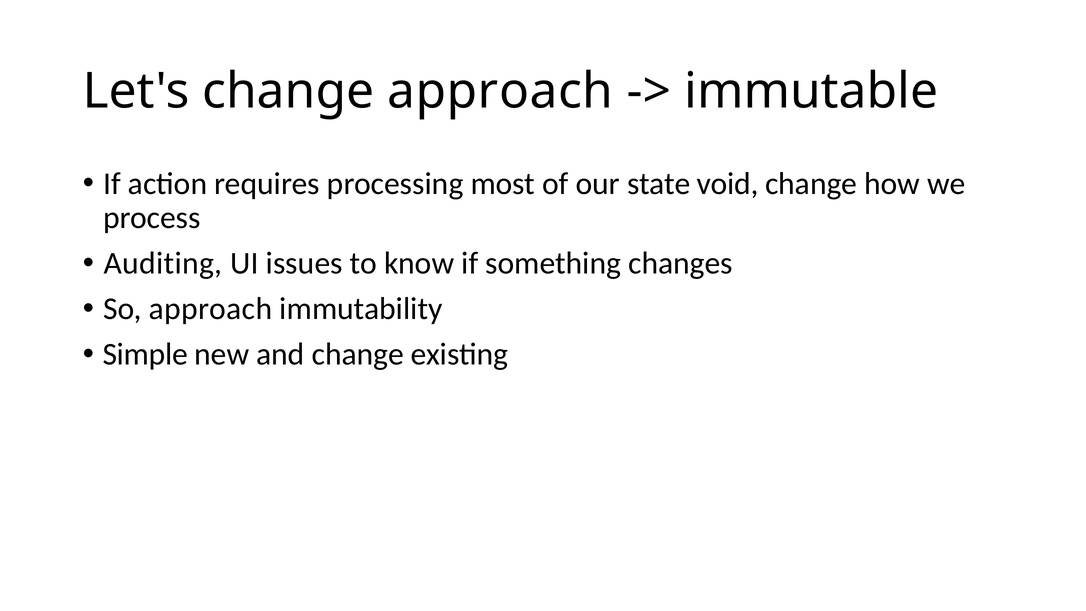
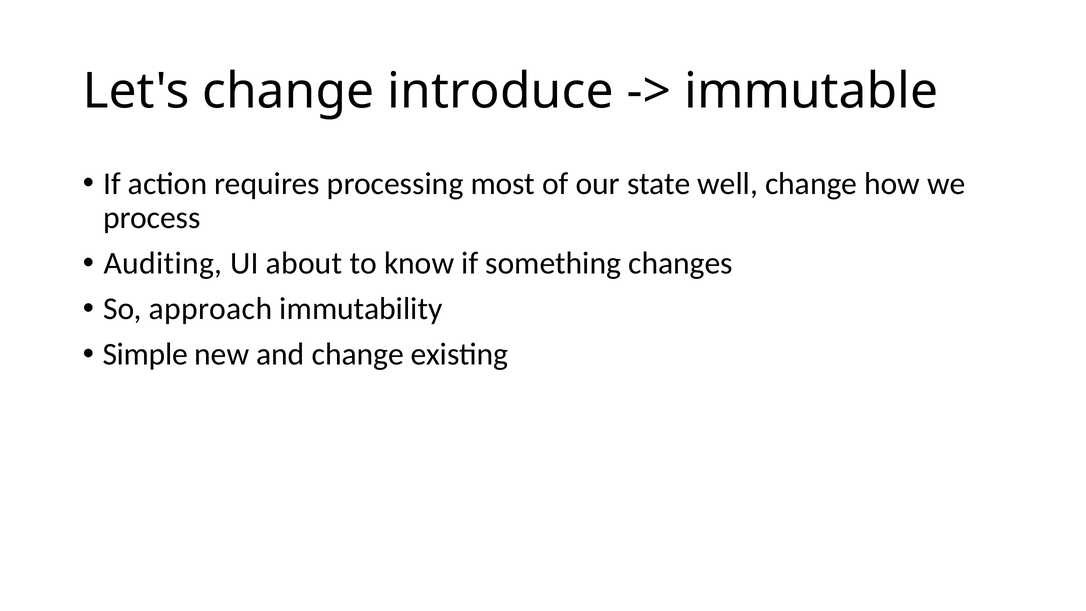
change approach: approach -> introduce
void: void -> well
issues: issues -> about
